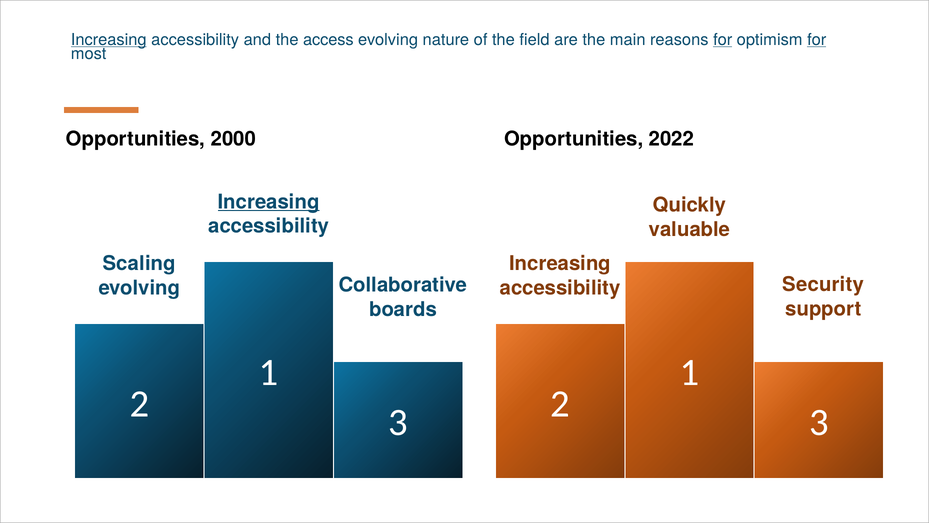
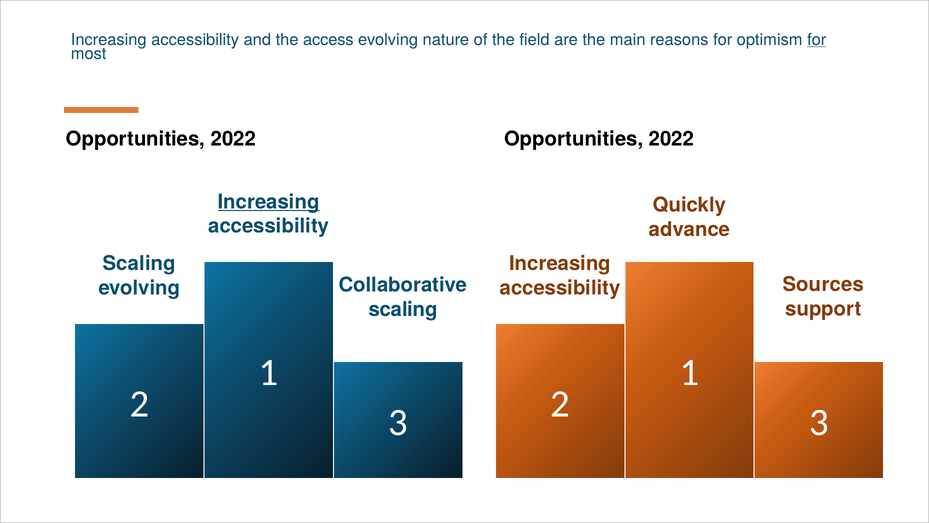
Increasing at (109, 40) underline: present -> none
for at (723, 40) underline: present -> none
2000 at (233, 139): 2000 -> 2022
valuable: valuable -> advance
Security: Security -> Sources
boards at (403, 309): boards -> scaling
